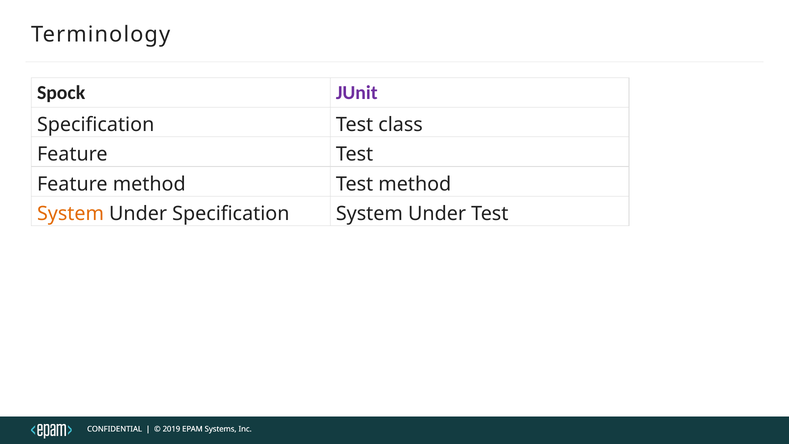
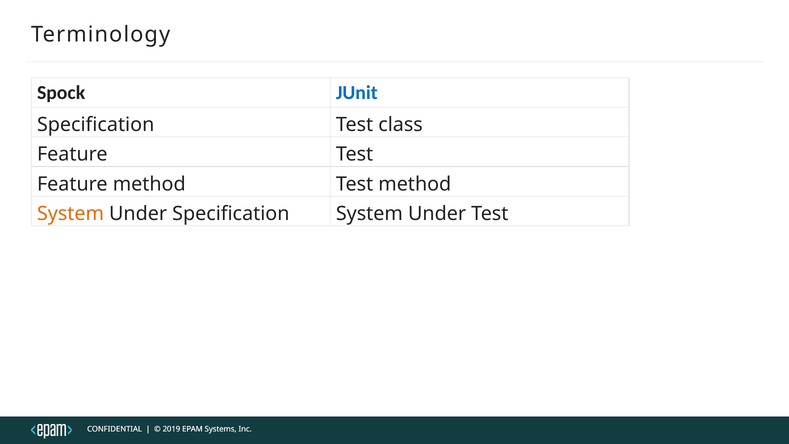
JUnit colour: purple -> blue
